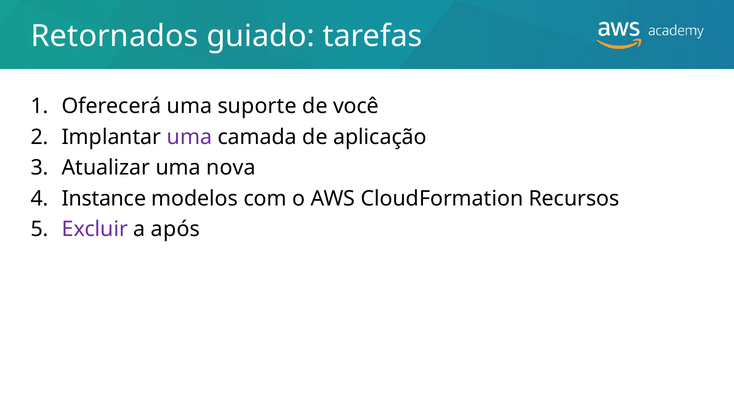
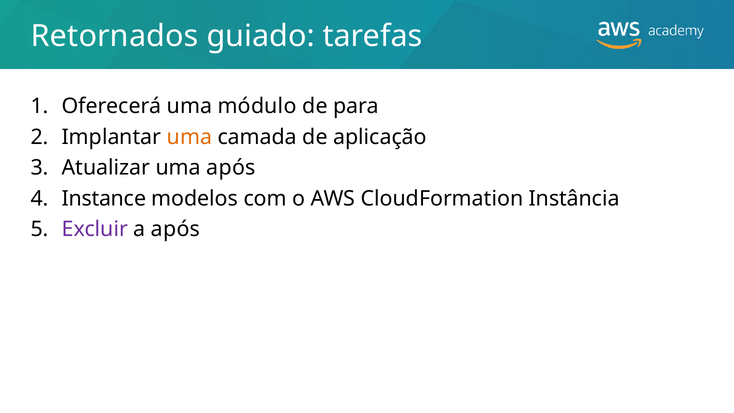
suporte: suporte -> módulo
você: você -> para
uma at (189, 137) colour: purple -> orange
uma nova: nova -> após
Recursos: Recursos -> Instância
